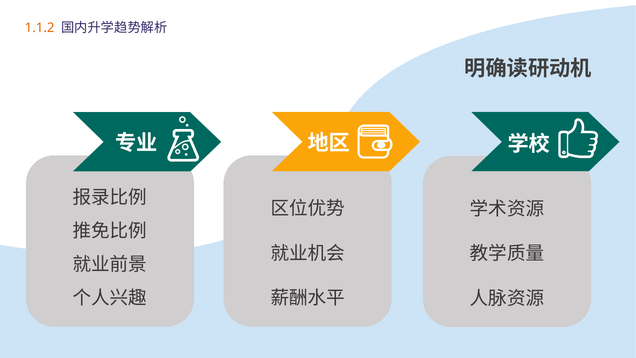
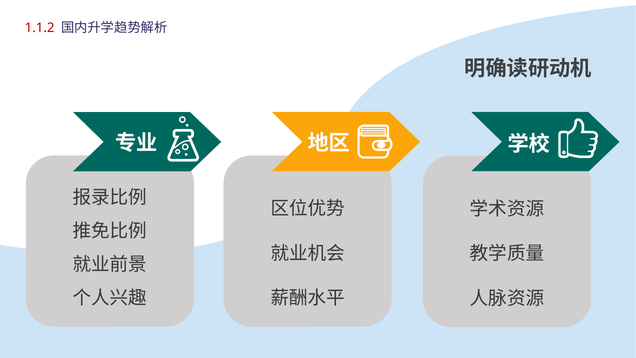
1.1.2 colour: orange -> red
